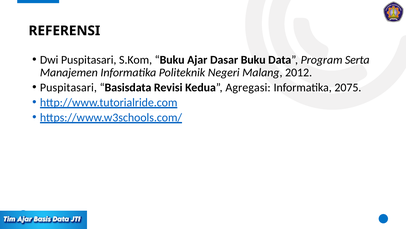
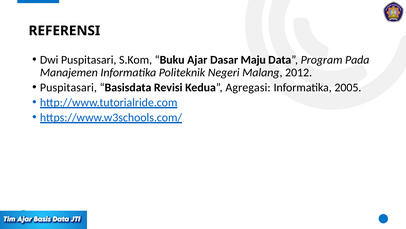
Dasar Buku: Buku -> Maju
Serta: Serta -> Pada
2075: 2075 -> 2005
